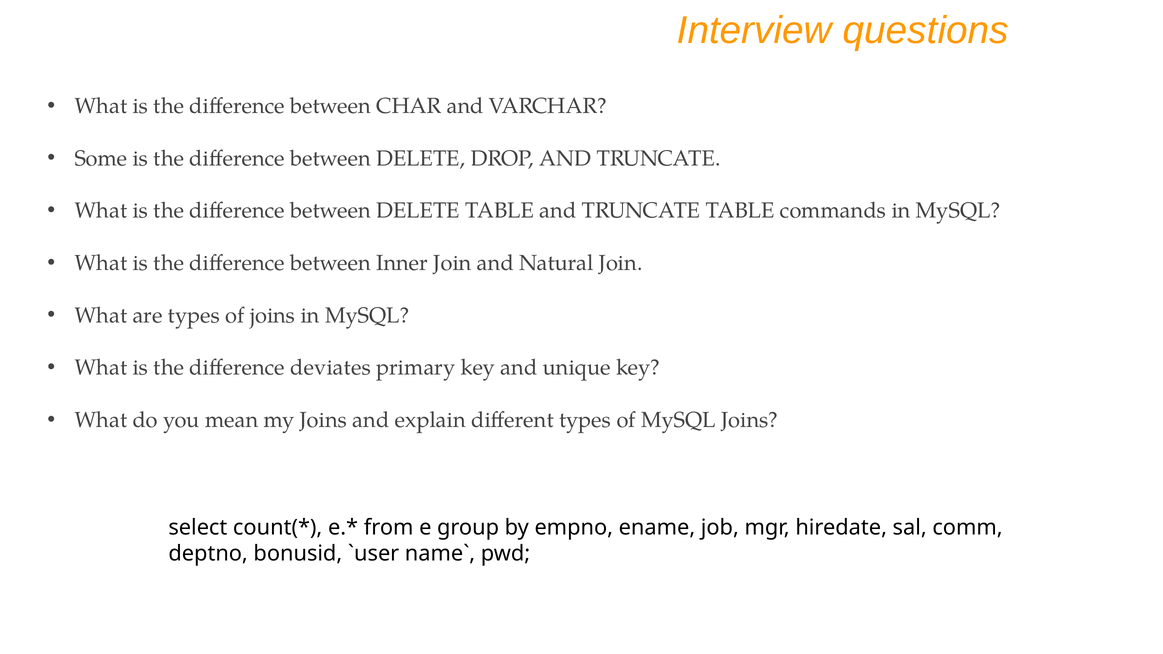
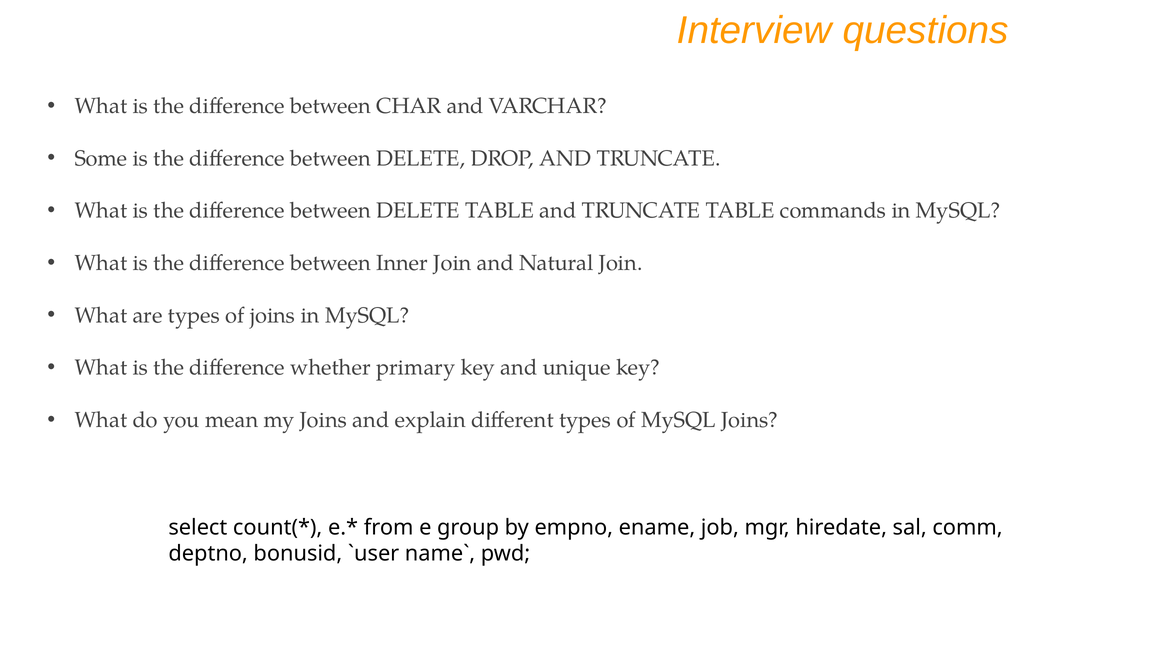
deviates: deviates -> whether
